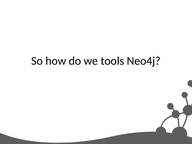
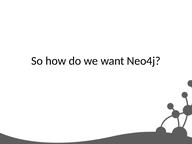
tools: tools -> want
